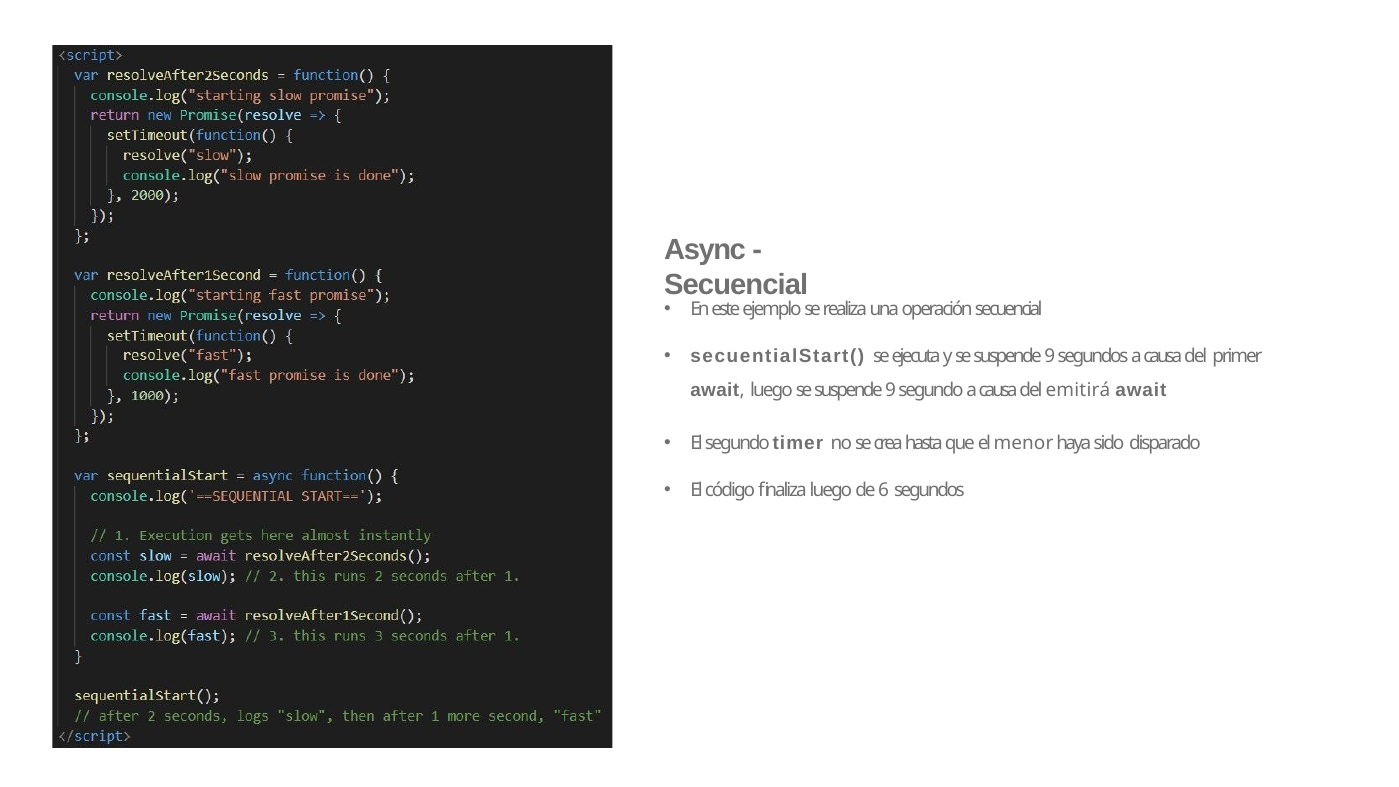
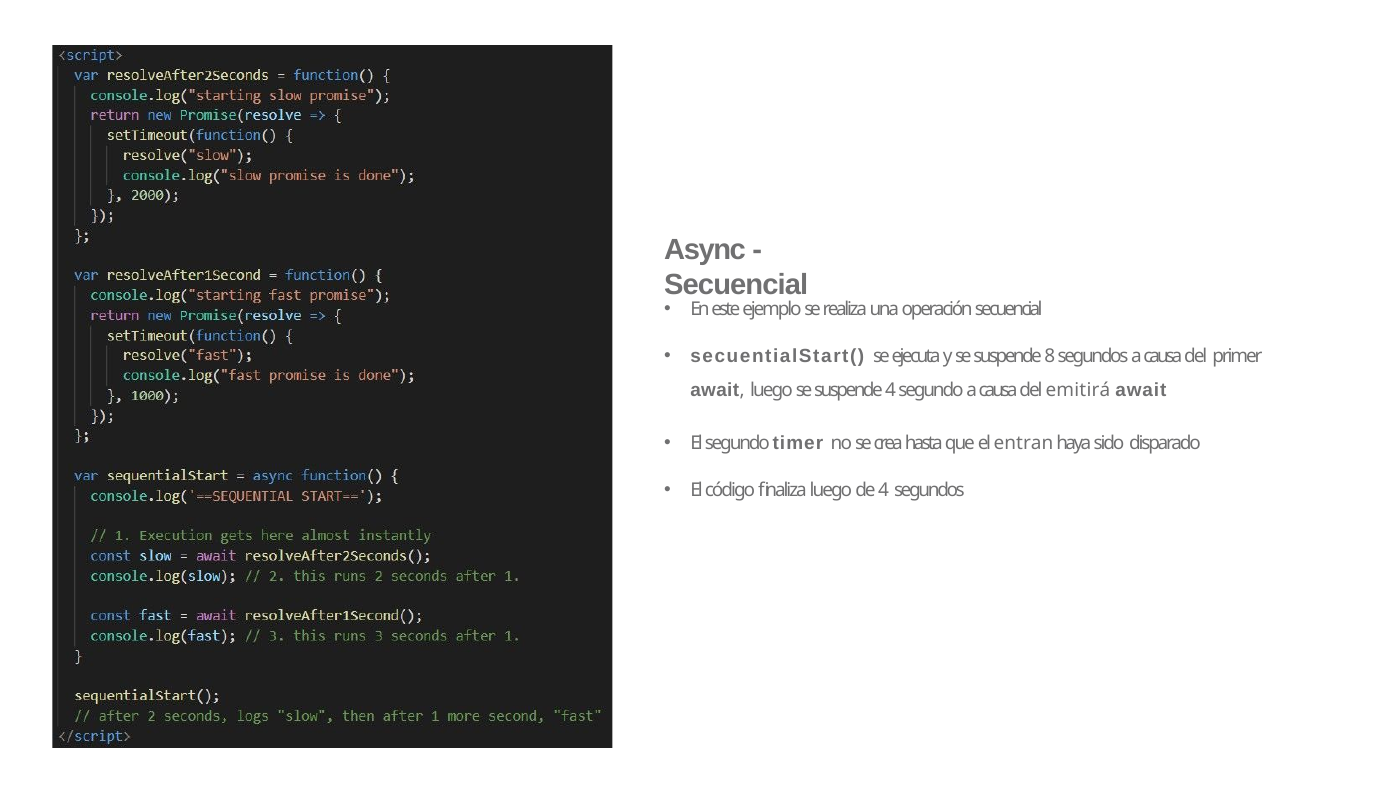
y se suspende 9: 9 -> 8
luego se suspende 9: 9 -> 4
menor: menor -> entran
de 6: 6 -> 4
